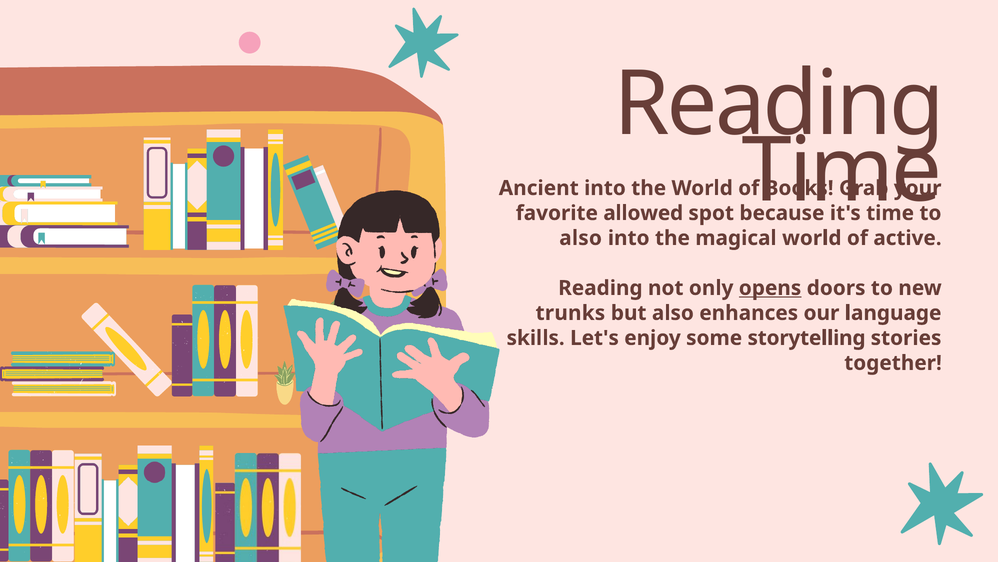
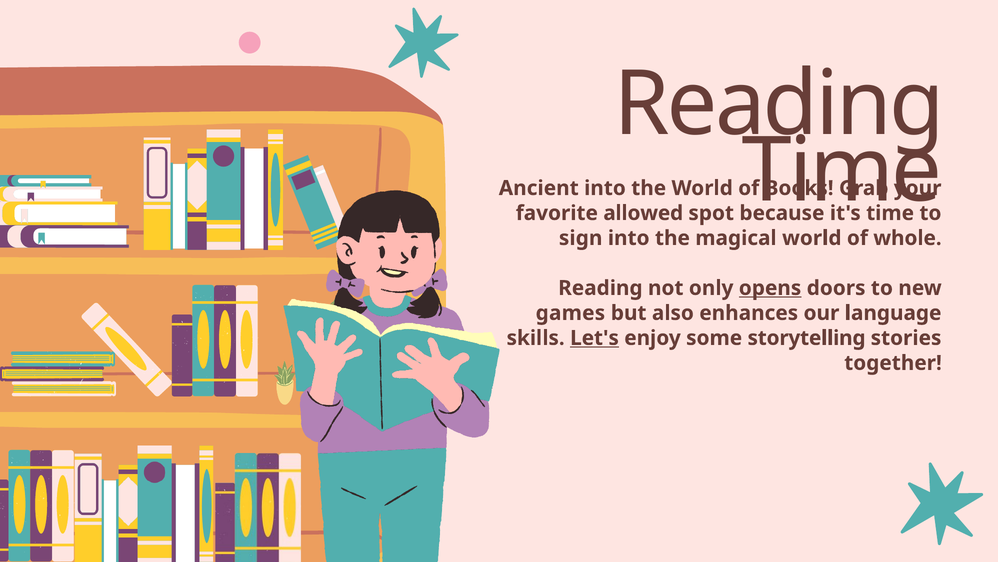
also at (581, 238): also -> sign
active: active -> whole
trunks: trunks -> games
Let's underline: none -> present
